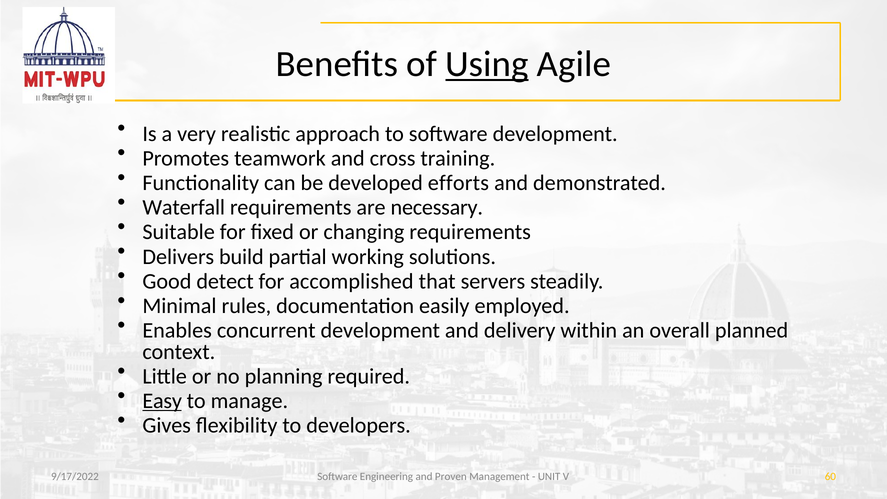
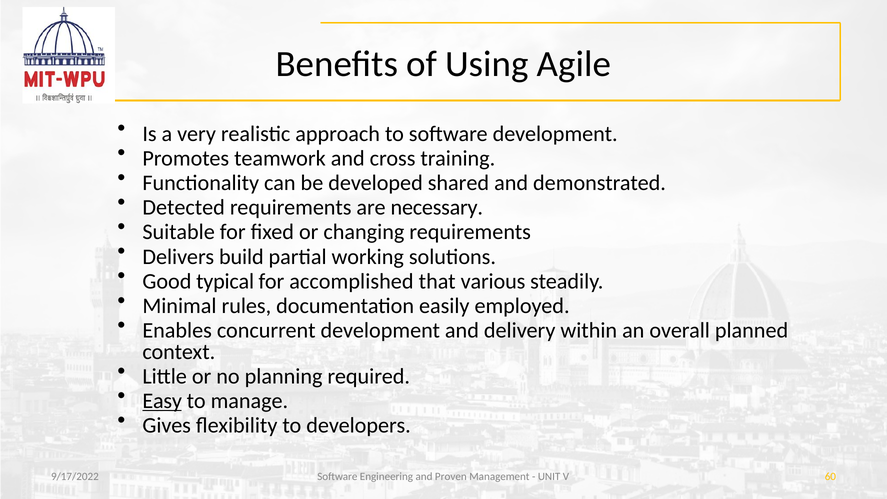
Using underline: present -> none
efforts: efforts -> shared
Waterfall: Waterfall -> Detected
detect: detect -> typical
servers: servers -> various
